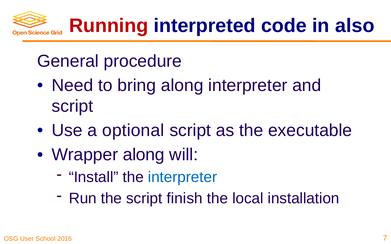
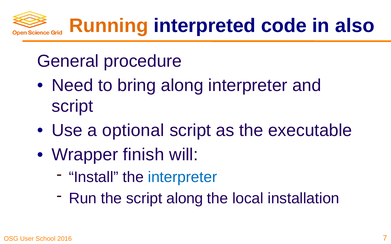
Running colour: red -> orange
Wrapper along: along -> finish
script finish: finish -> along
